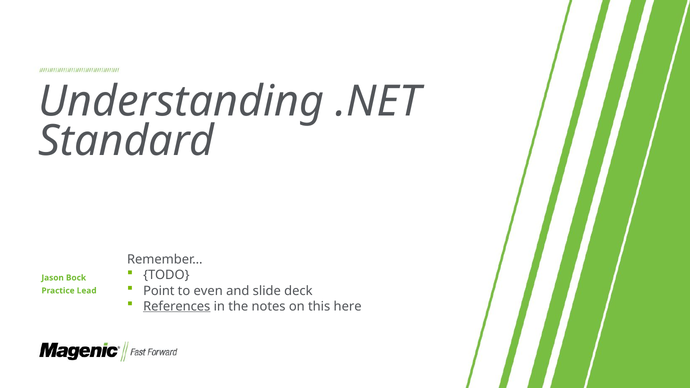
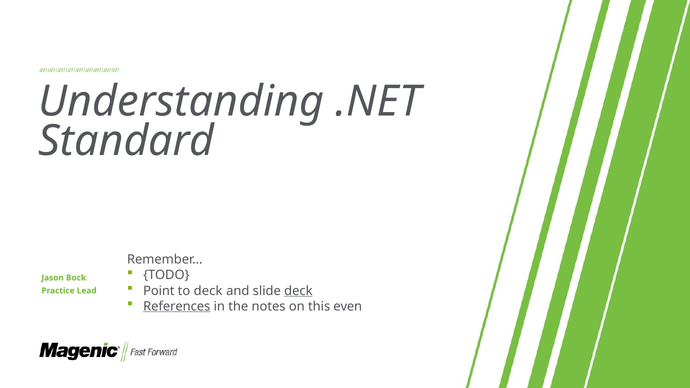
to even: even -> deck
deck at (298, 291) underline: none -> present
here: here -> even
